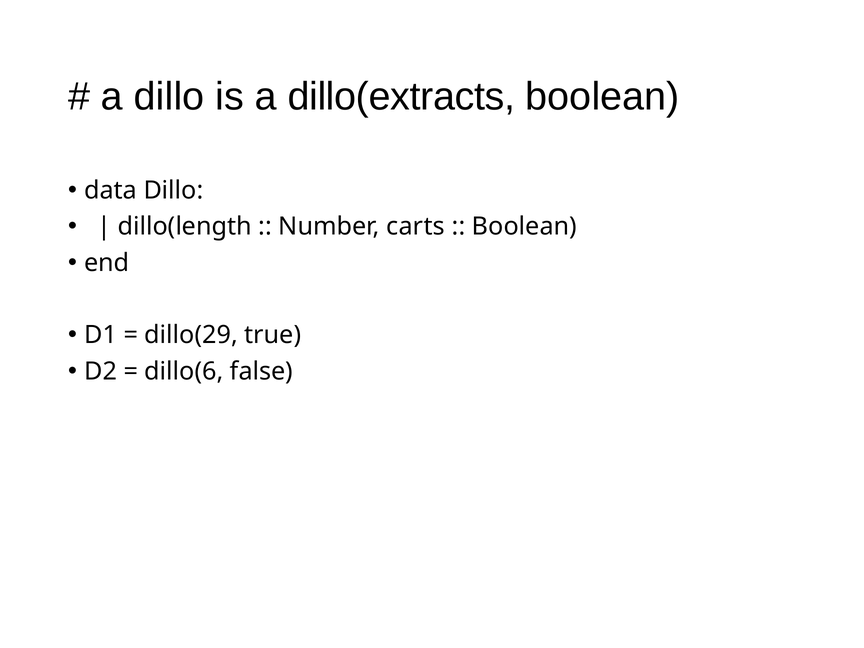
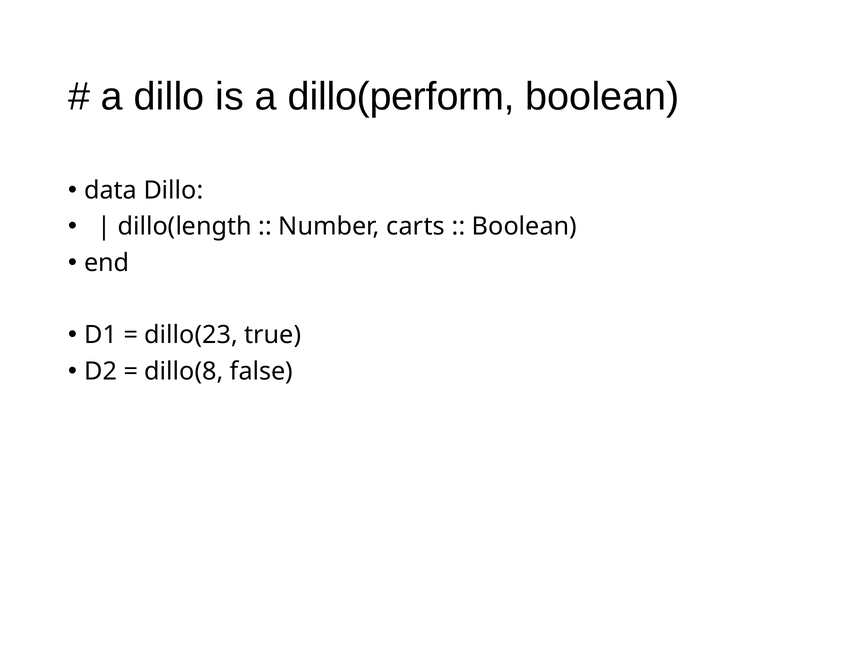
dillo(extracts: dillo(extracts -> dillo(perform
dillo(29: dillo(29 -> dillo(23
dillo(6: dillo(6 -> dillo(8
